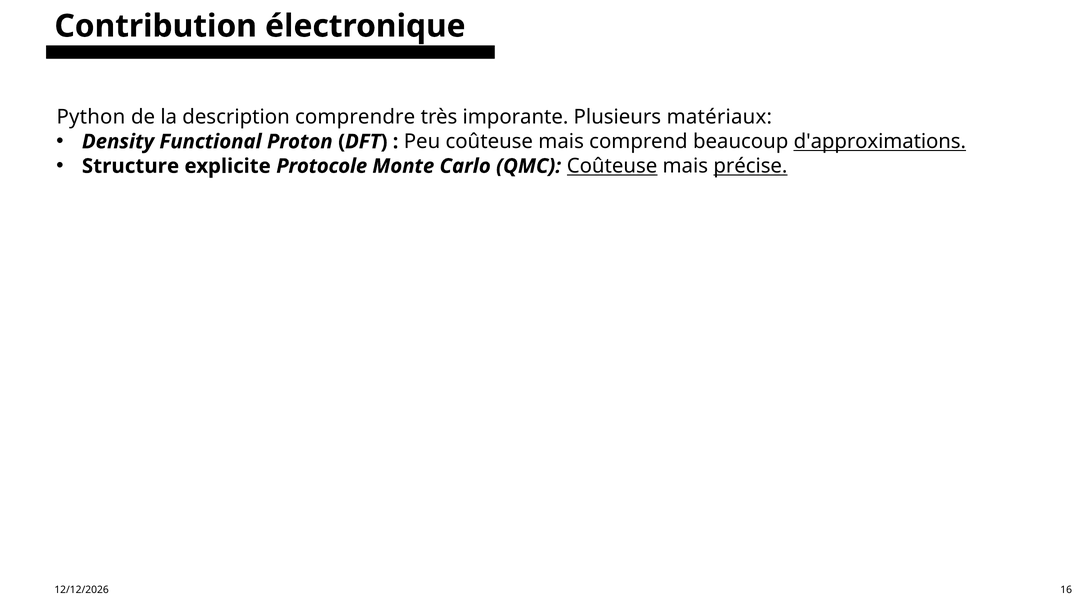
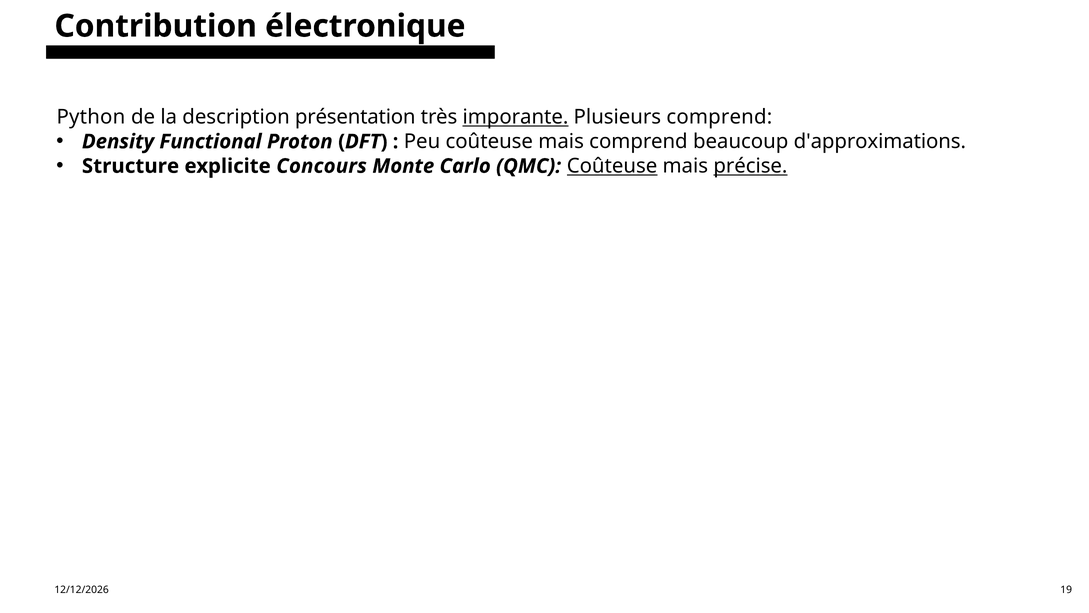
comprendre: comprendre -> présentation
imporante underline: none -> present
Plusieurs matériaux: matériaux -> comprend
d'approximations underline: present -> none
Protocole: Protocole -> Concours
16: 16 -> 19
